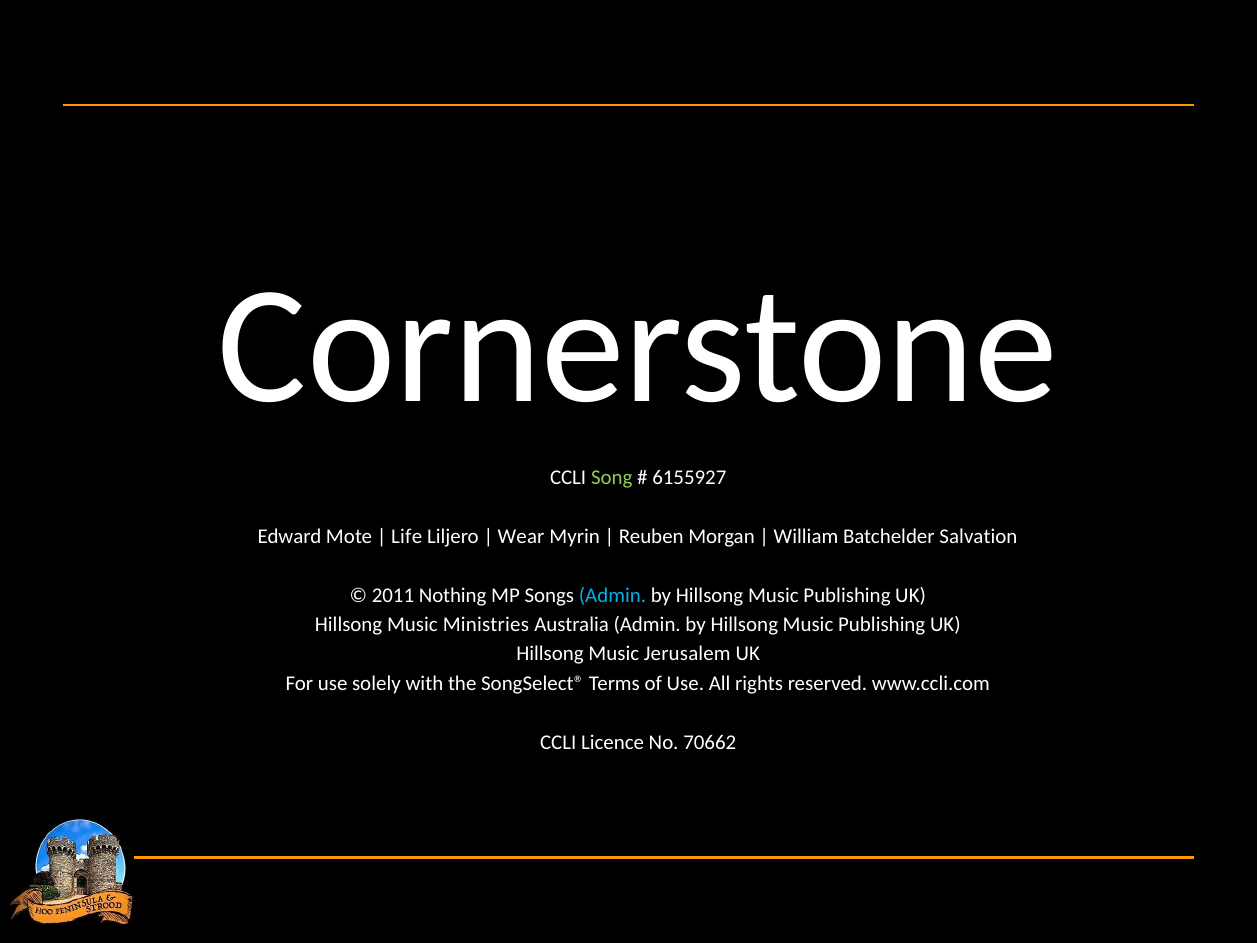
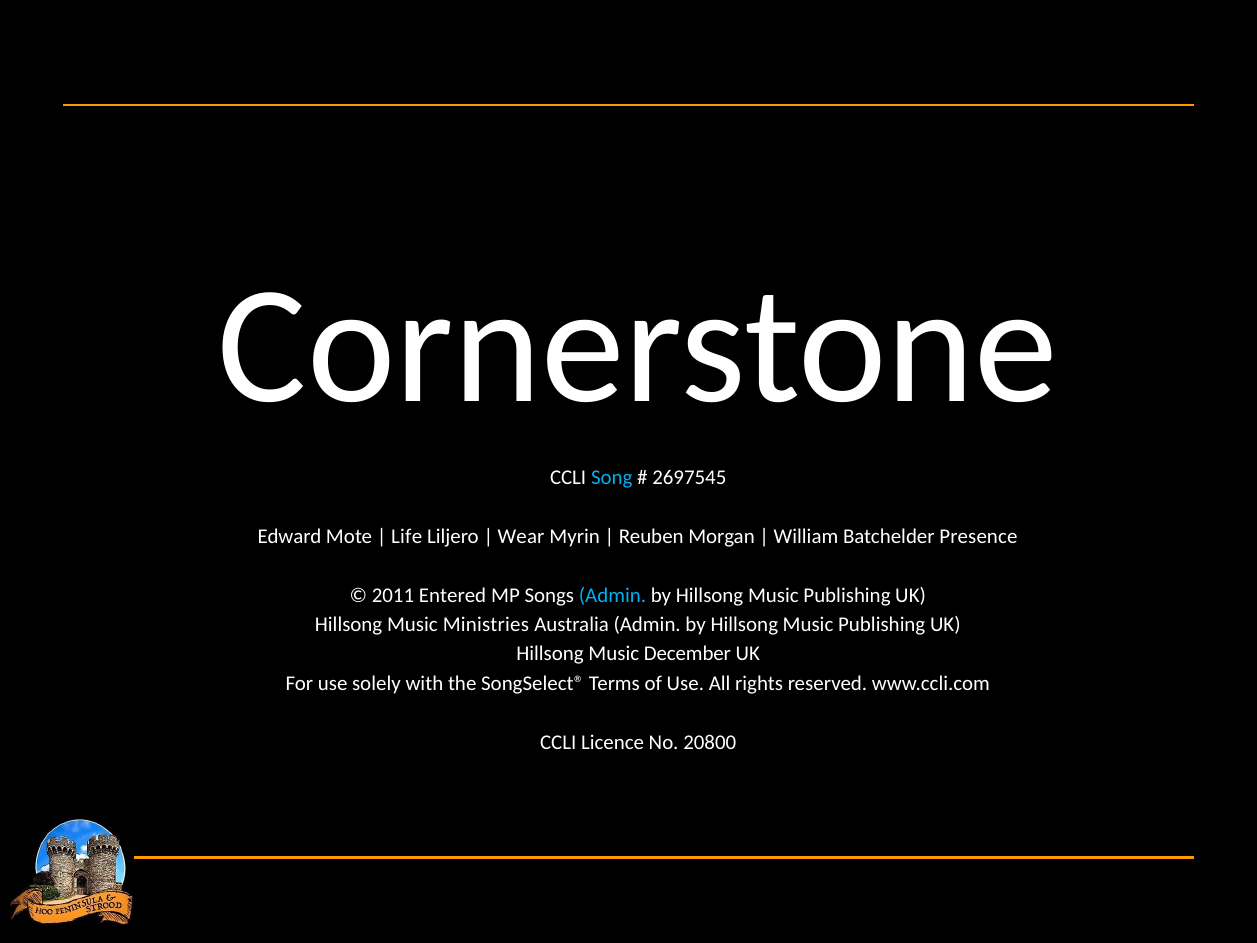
Song colour: light green -> light blue
6155927: 6155927 -> 2697545
Salvation: Salvation -> Presence
Nothing: Nothing -> Entered
Jerusalem: Jerusalem -> December
70662: 70662 -> 20800
